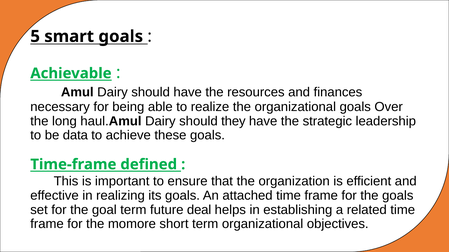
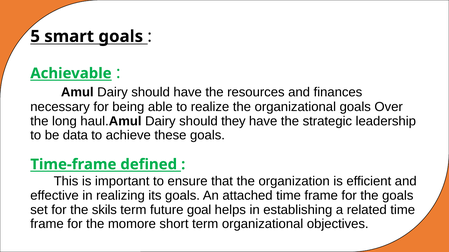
goal: goal -> skils
deal: deal -> goal
